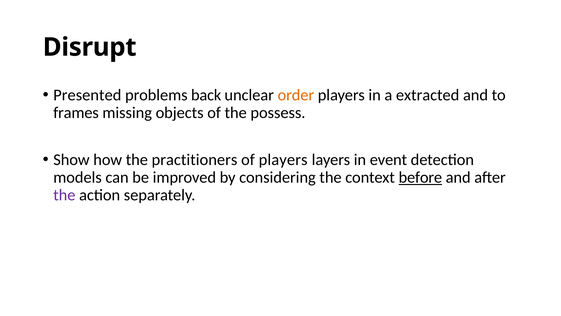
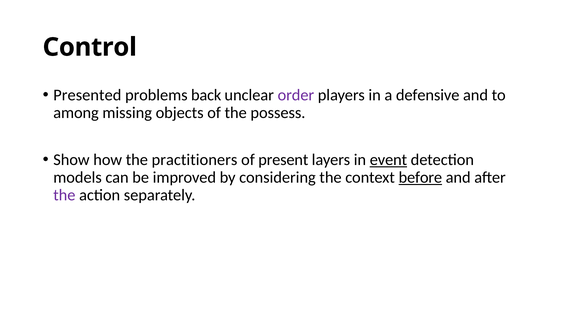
Disrupt: Disrupt -> Control
order colour: orange -> purple
extracted: extracted -> defensive
frames: frames -> among
of players: players -> present
event underline: none -> present
